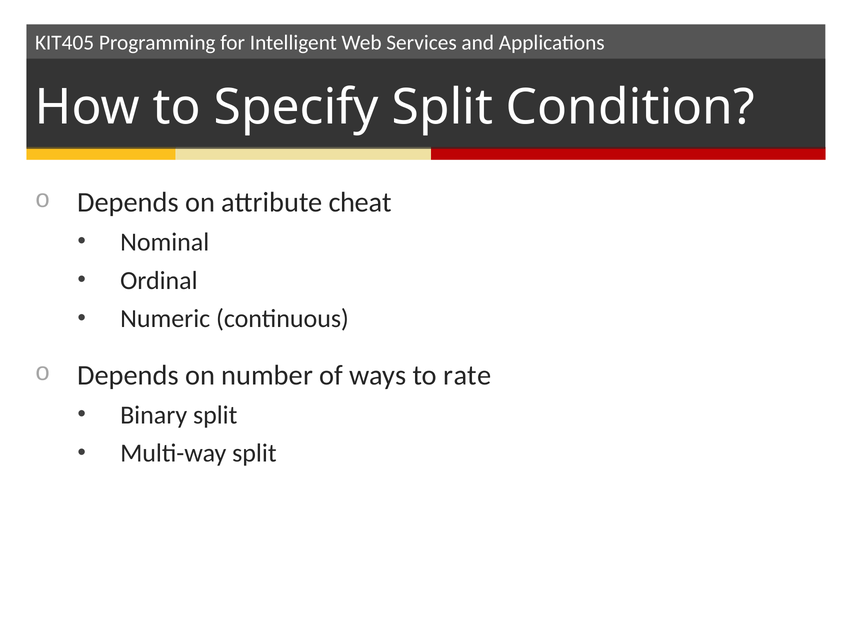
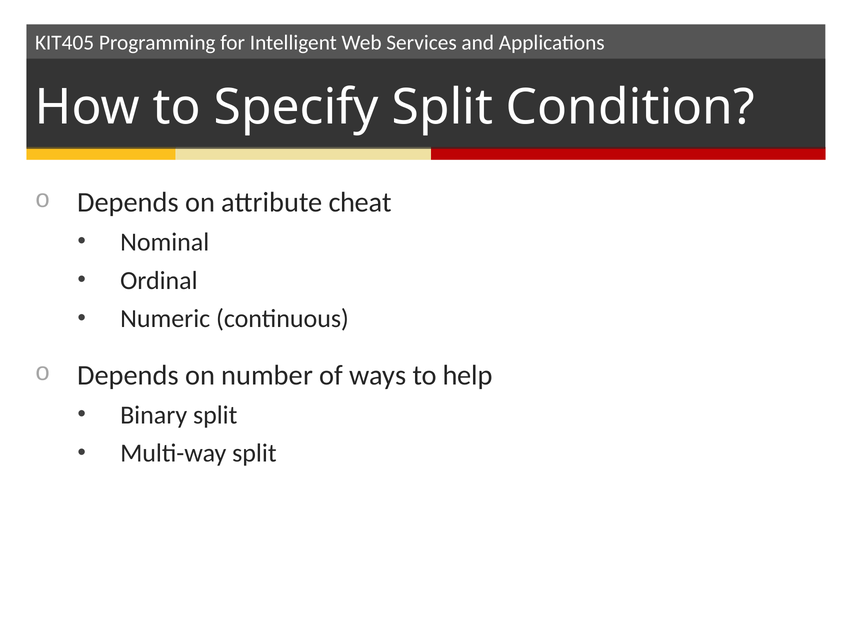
rate: rate -> help
